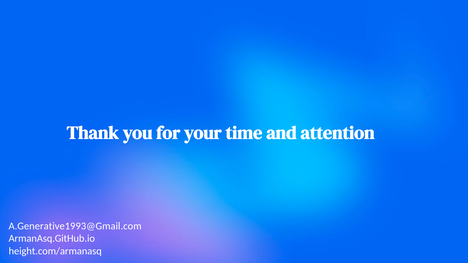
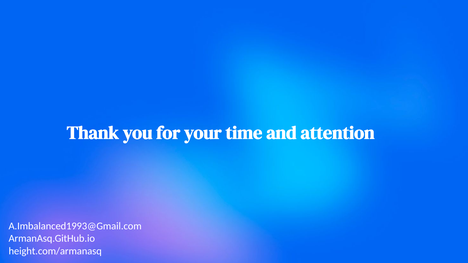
A.Generative1993@Gmail.com: A.Generative1993@Gmail.com -> A.Imbalanced1993@Gmail.com
